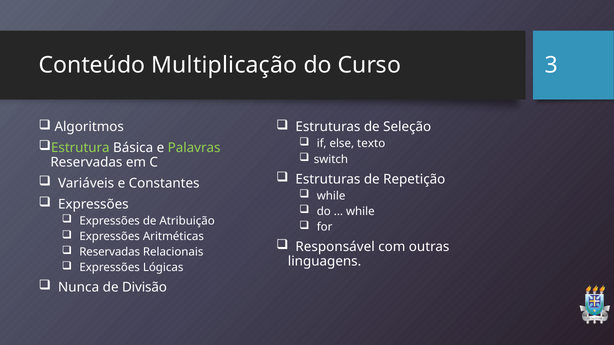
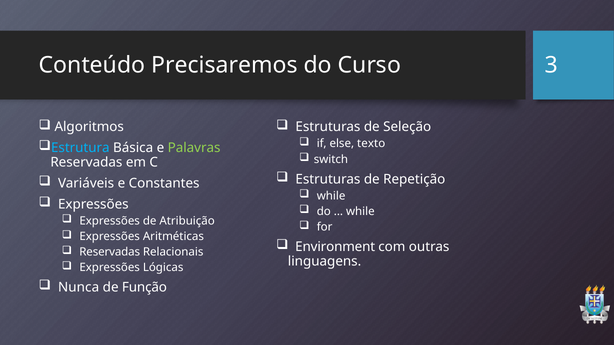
Multiplicação: Multiplicação -> Precisaremos
Estrutura colour: light green -> light blue
Responsável: Responsável -> Environment
Divisão: Divisão -> Função
